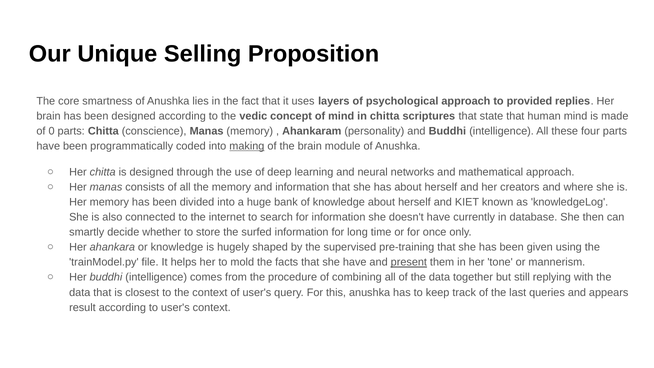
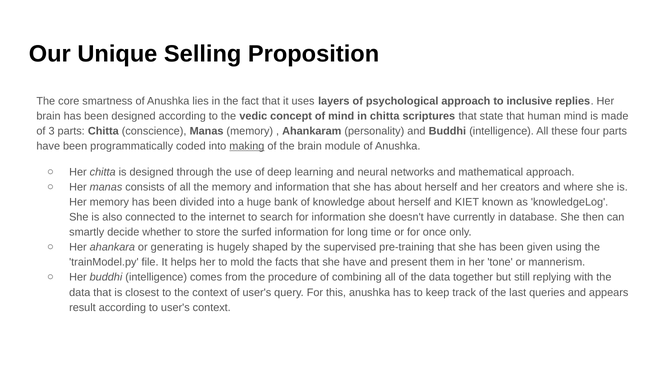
provided: provided -> inclusive
0: 0 -> 3
or knowledge: knowledge -> generating
present underline: present -> none
